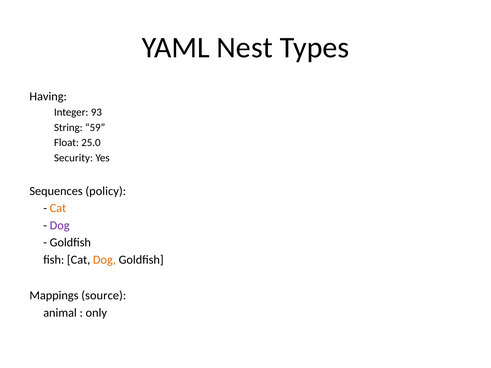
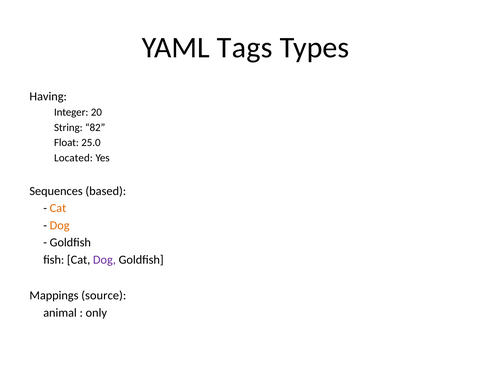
Nest: Nest -> Tags
93: 93 -> 20
59: 59 -> 82
Security: Security -> Located
policy: policy -> based
Dog at (60, 226) colour: purple -> orange
Dog at (104, 260) colour: orange -> purple
